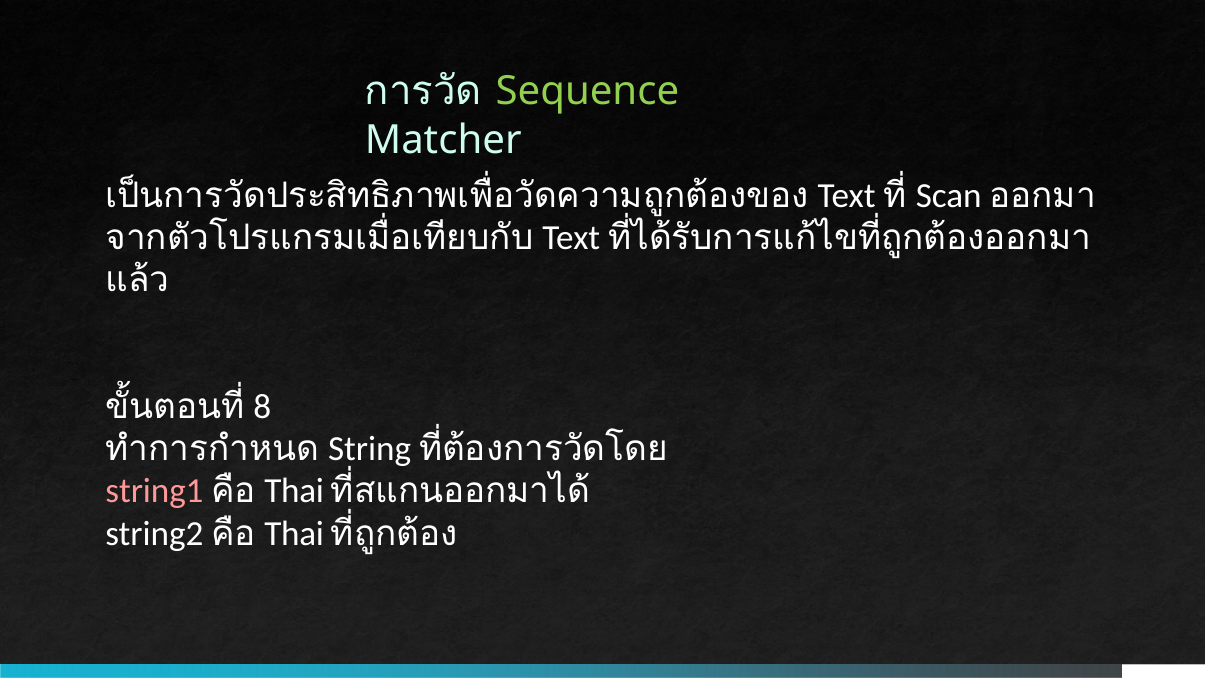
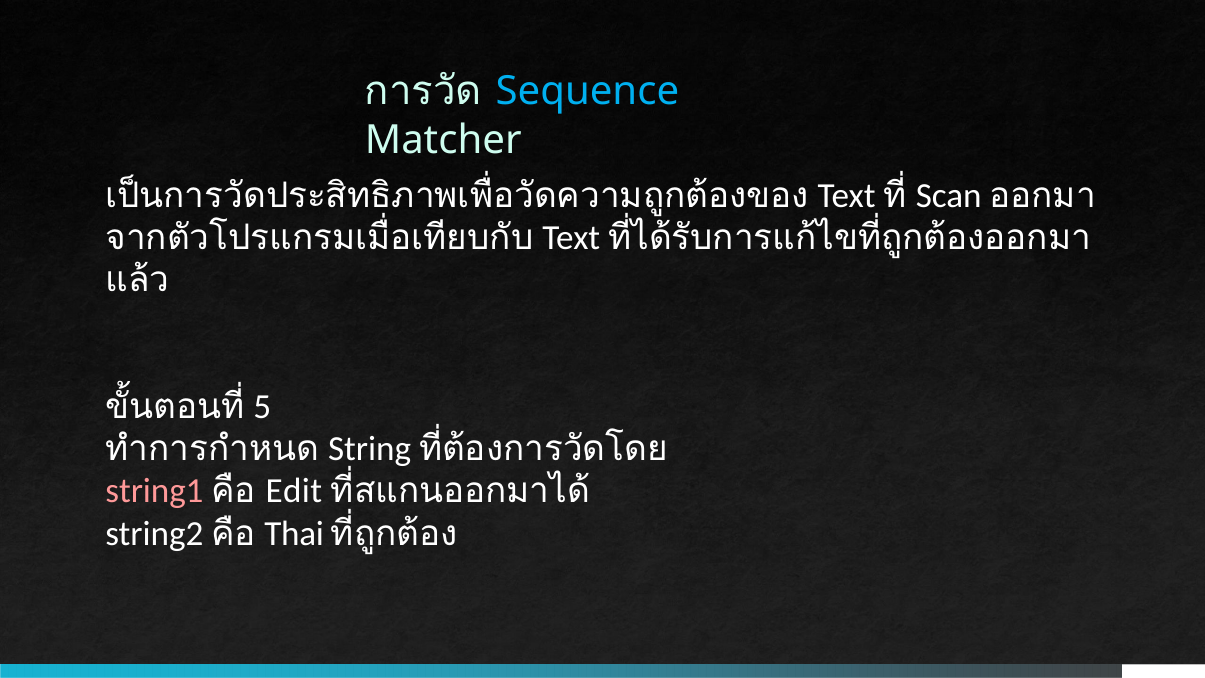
Sequence colour: light green -> light blue
8: 8 -> 5
Thai at (294, 491): Thai -> Edit
